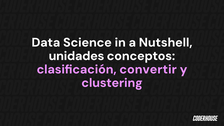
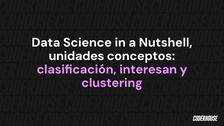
convertir: convertir -> interesan
